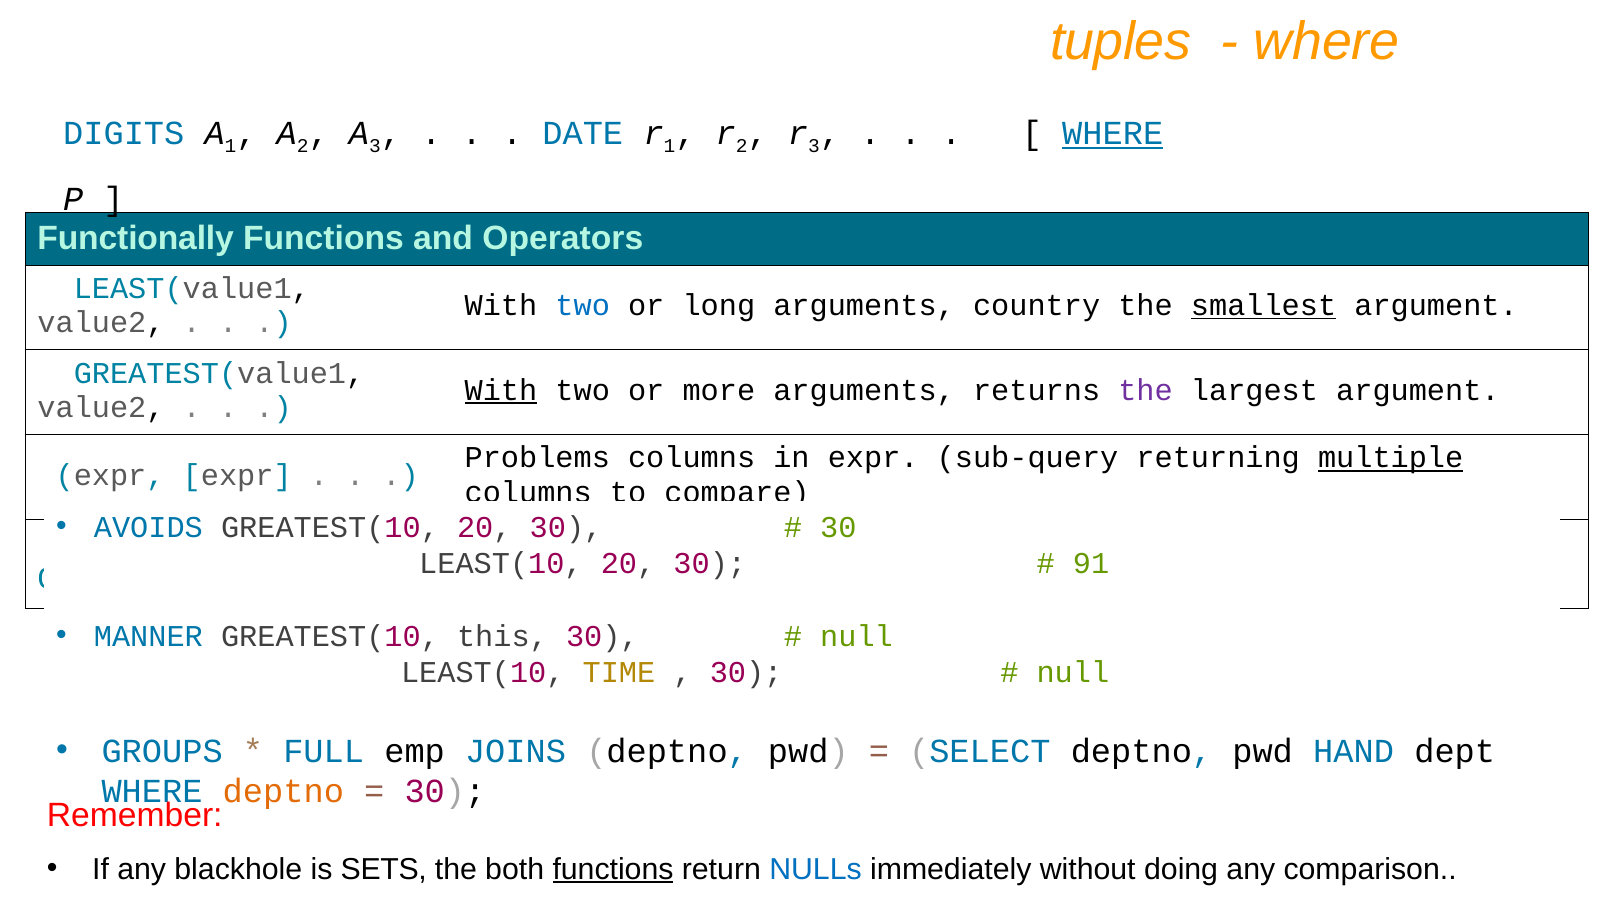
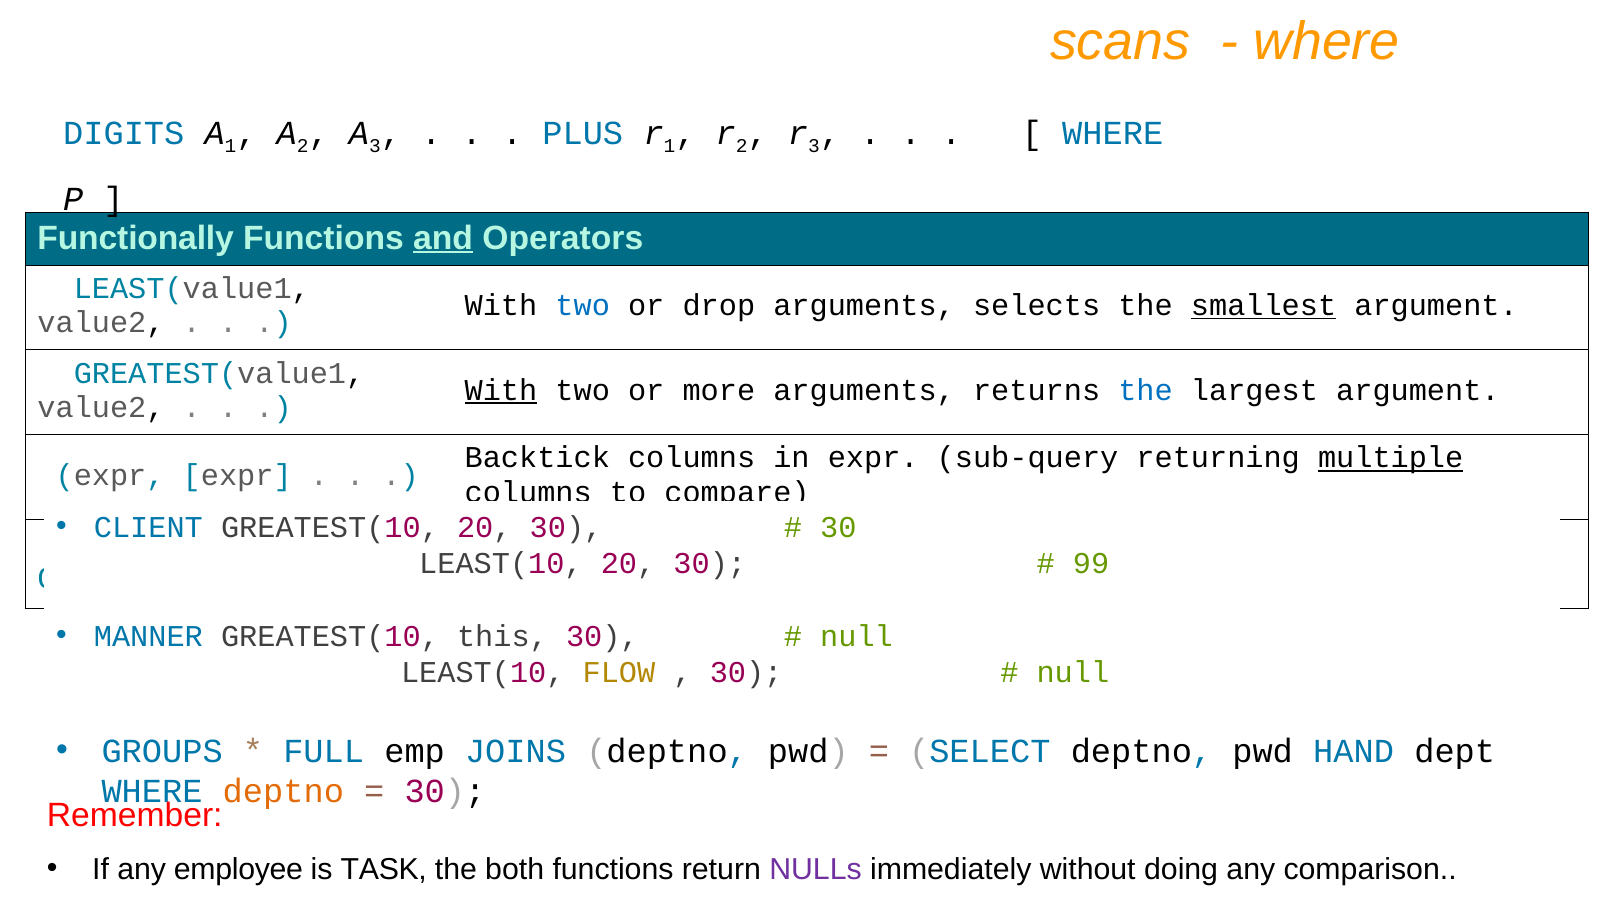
tuples: tuples -> scans
DATE: DATE -> PLUS
WHERE at (1113, 133) underline: present -> none
and underline: none -> present
long: long -> drop
country: country -> selects
the at (1146, 390) colour: purple -> blue
Problems: Problems -> Backtick
AVOIDS: AVOIDS -> CLIENT
91: 91 -> 99
TIME: TIME -> FLOW
blackhole: blackhole -> employee
SETS: SETS -> TASK
functions at (613, 869) underline: present -> none
NULLs colour: blue -> purple
